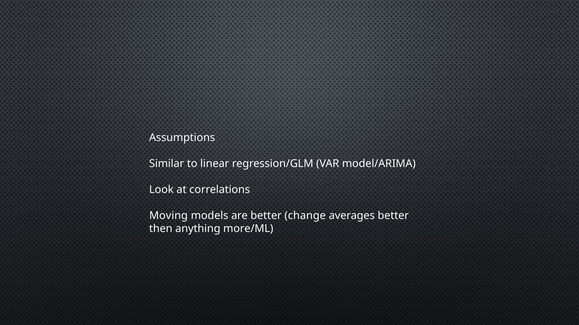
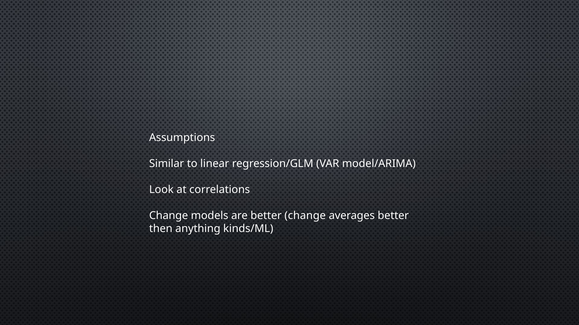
Moving at (169, 216): Moving -> Change
more/ML: more/ML -> kinds/ML
